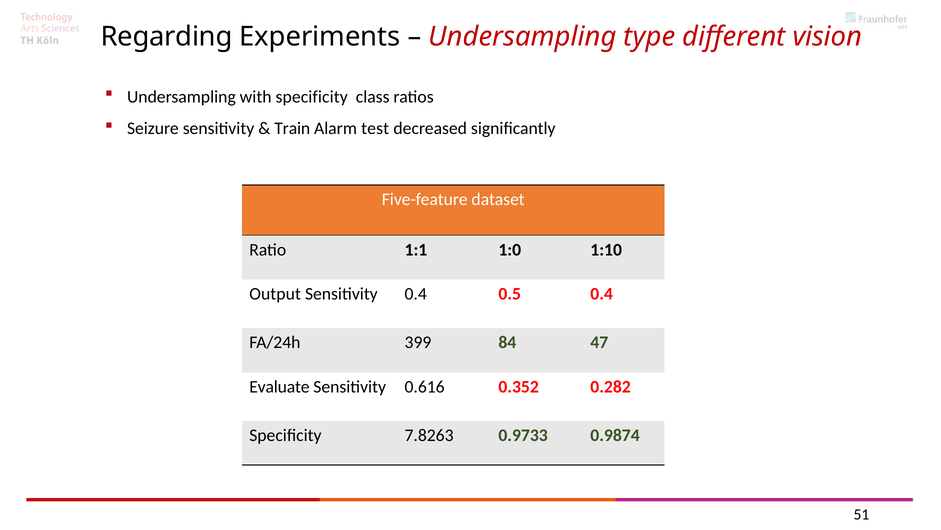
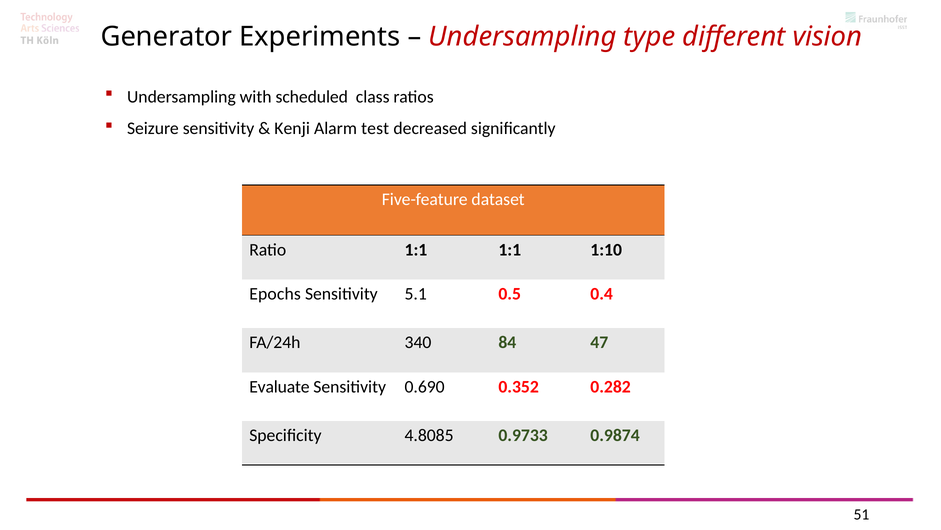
Regarding: Regarding -> Generator
with specificity: specificity -> scheduled
Train: Train -> Kenji
1:1 1:0: 1:0 -> 1:1
Output: Output -> Epochs
Sensitivity 0.4: 0.4 -> 5.1
399: 399 -> 340
0.616: 0.616 -> 0.690
7.8263: 7.8263 -> 4.8085
